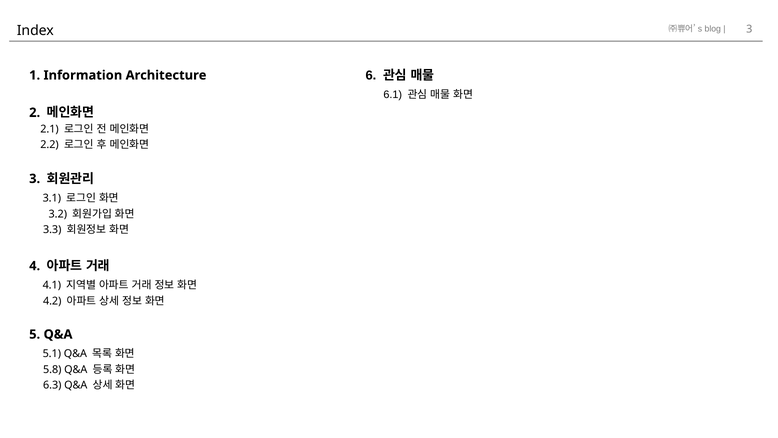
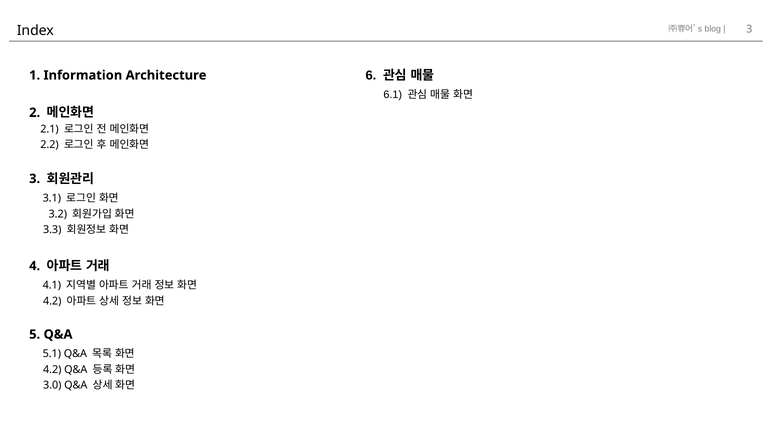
5.8 at (52, 369): 5.8 -> 4.2
6.3: 6.3 -> 3.0
